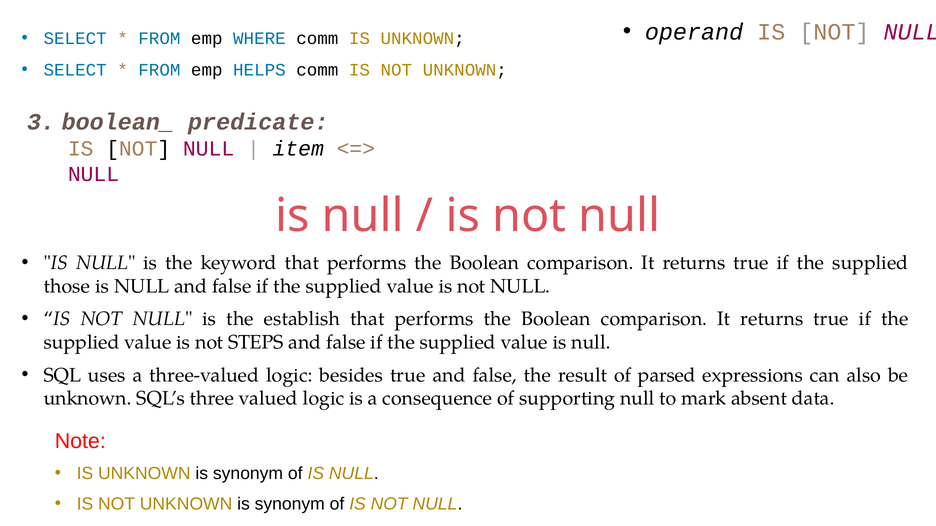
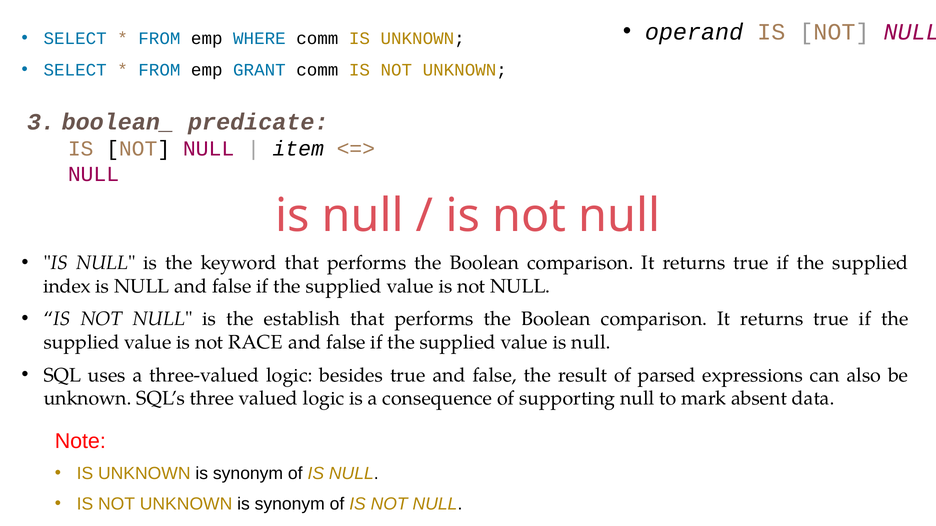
HELPS: HELPS -> GRANT
those: those -> index
STEPS: STEPS -> RACE
